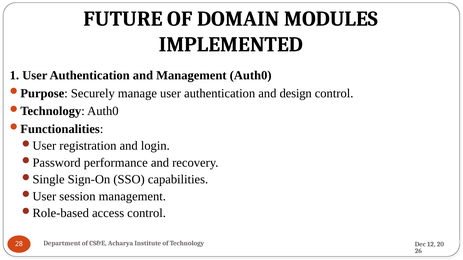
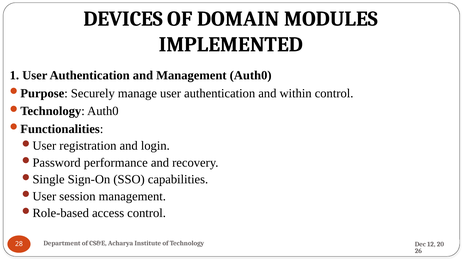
FUTURE: FUTURE -> DEVICES
design: design -> within
